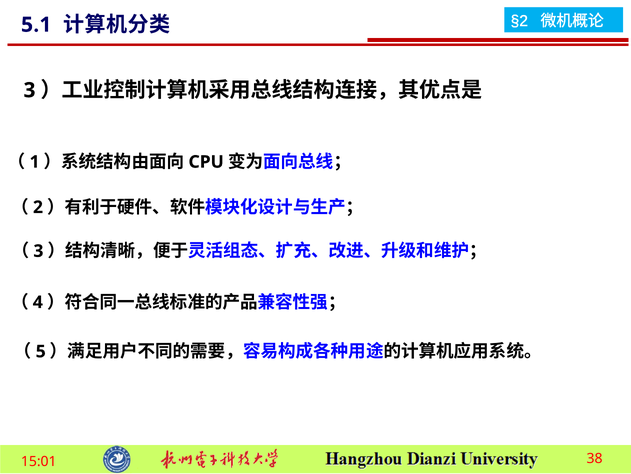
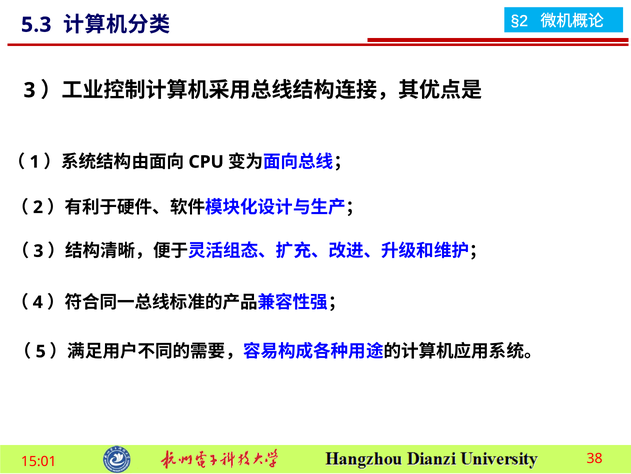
5.1: 5.1 -> 5.3
